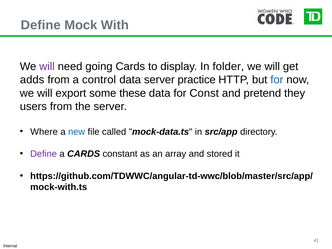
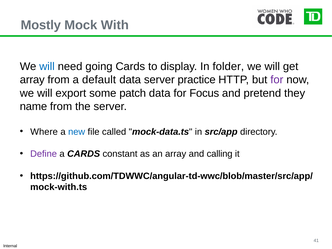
Define at (41, 25): Define -> Mostly
will at (47, 67) colour: purple -> blue
adds at (32, 80): adds -> array
control: control -> default
for at (277, 80) colour: blue -> purple
these: these -> patch
Const: Const -> Focus
users: users -> name
stored: stored -> calling
